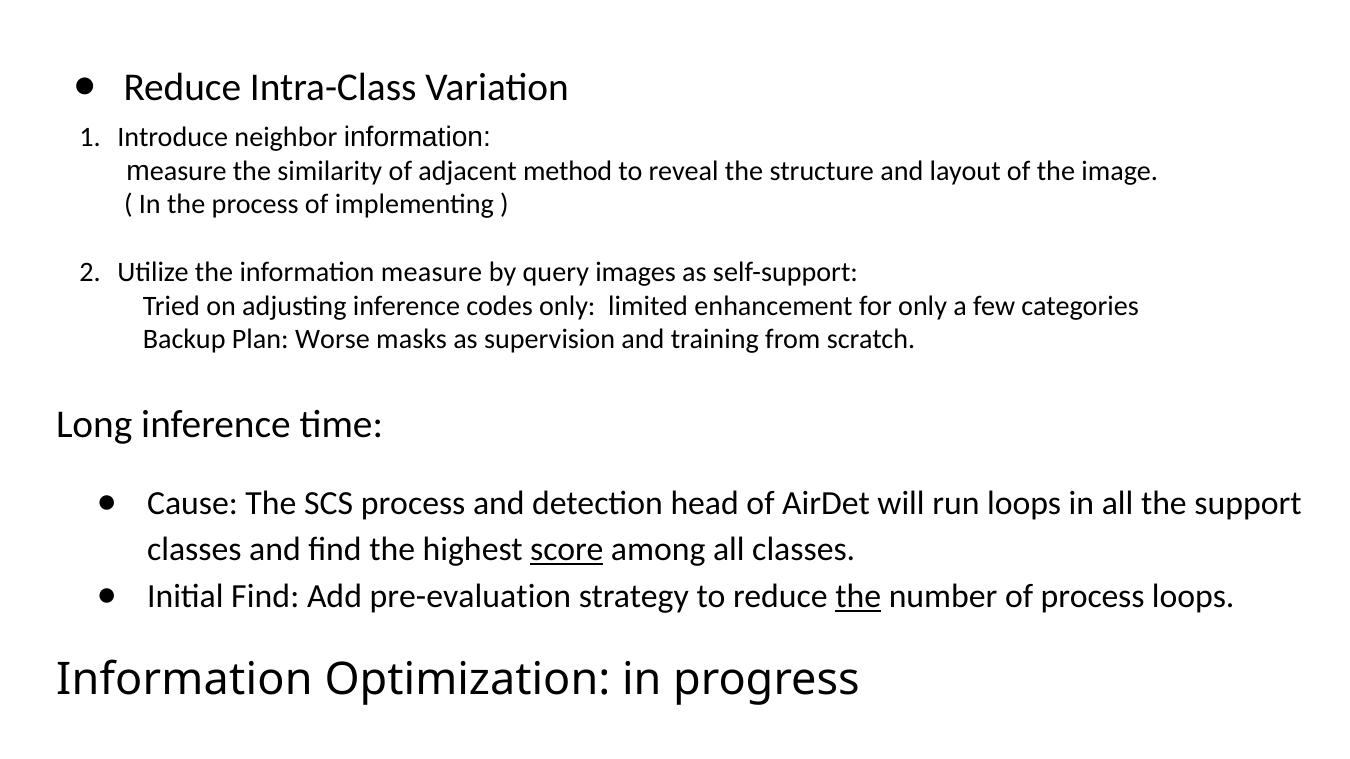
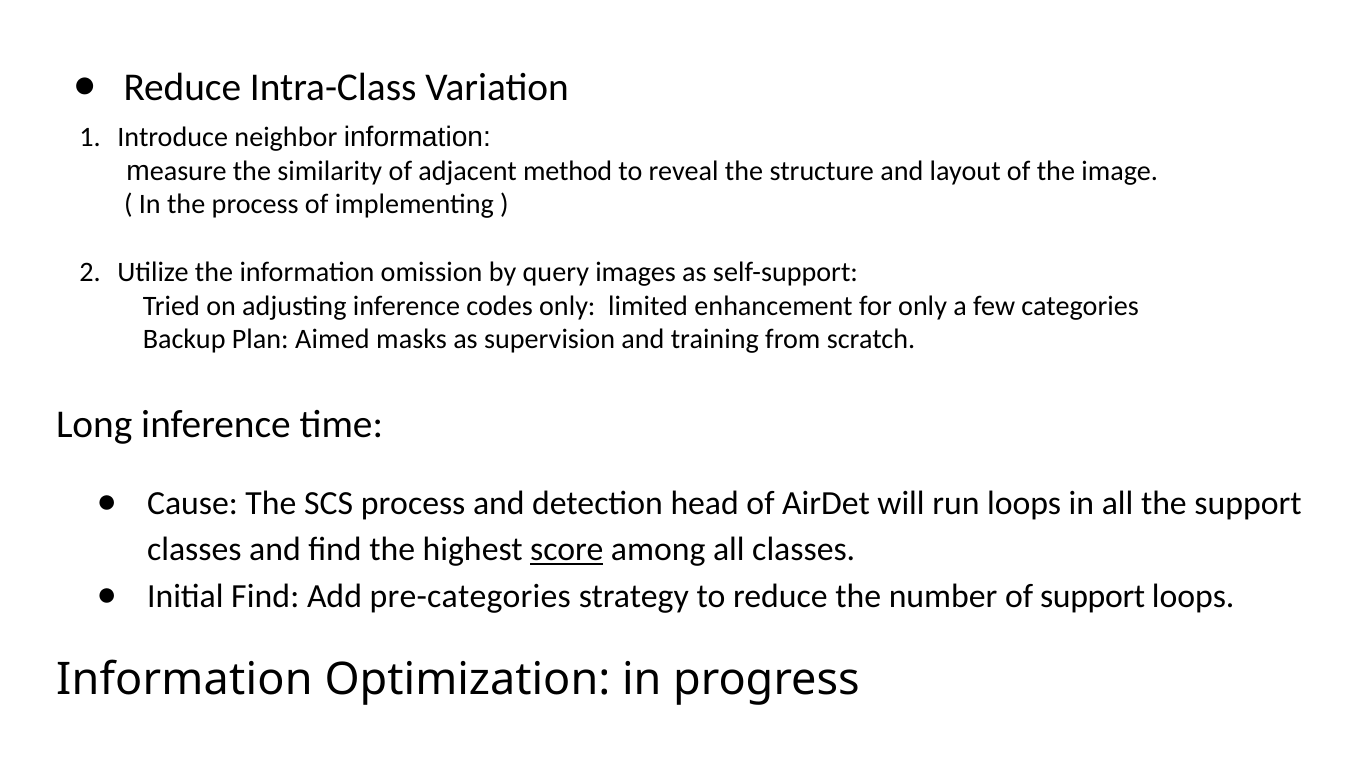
the information measure: measure -> omission
Worse: Worse -> Aimed
pre-evaluation: pre-evaluation -> pre-categories
the at (858, 597) underline: present -> none
of process: process -> support
